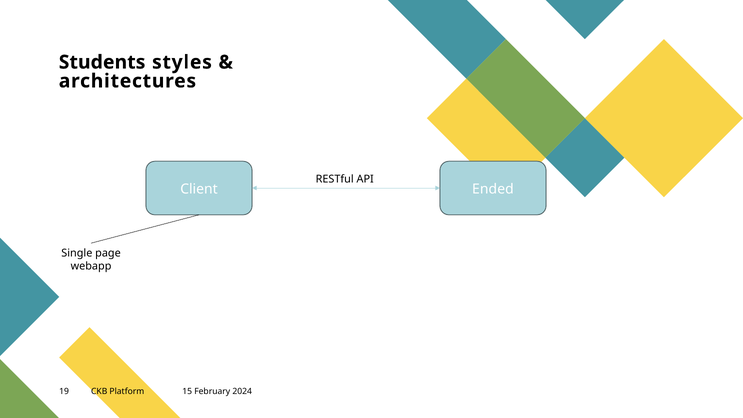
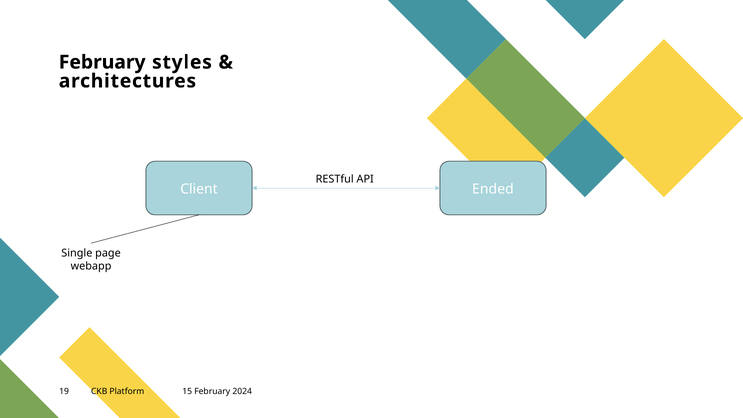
Students at (102, 62): Students -> February
